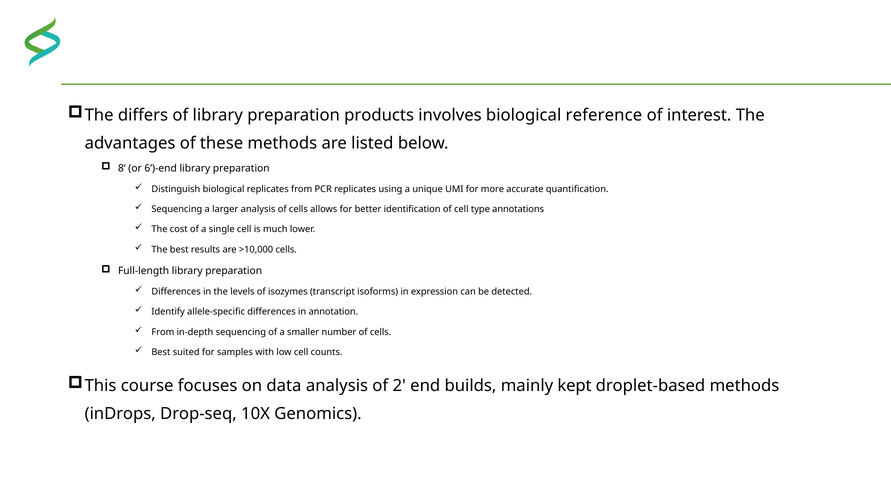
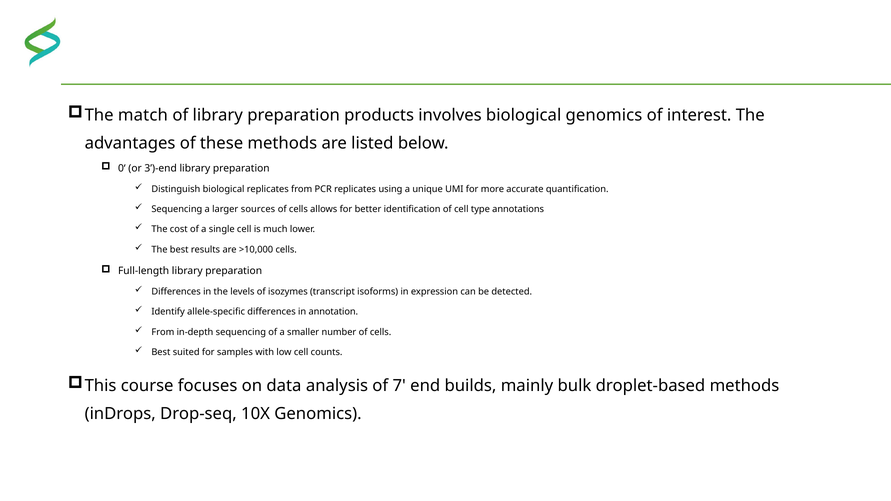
differs: differs -> match
biological reference: reference -> genomics
8‘: 8‘ -> 0‘
6’)-end: 6’)-end -> 3’)-end
larger analysis: analysis -> sources
2: 2 -> 7
kept: kept -> bulk
